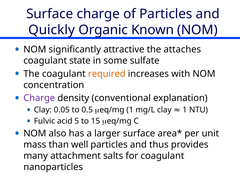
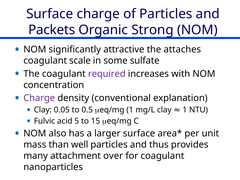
Quickly: Quickly -> Packets
Known: Known -> Strong
state: state -> scale
required colour: orange -> purple
salts: salts -> over
